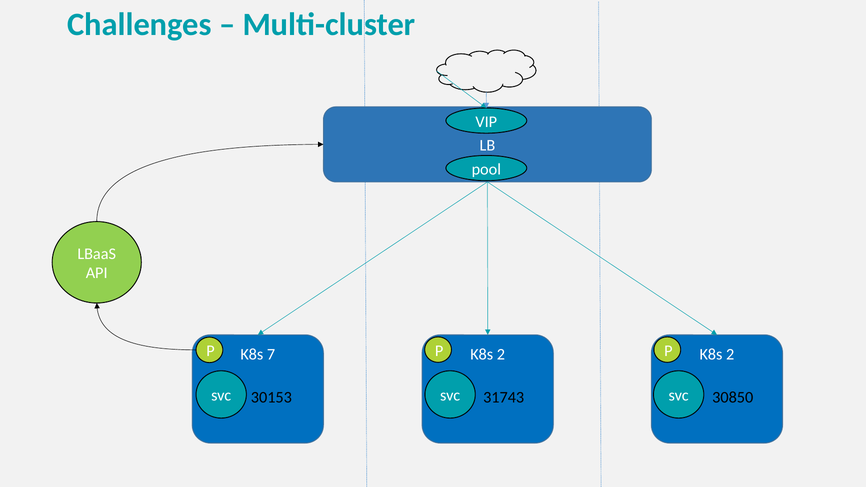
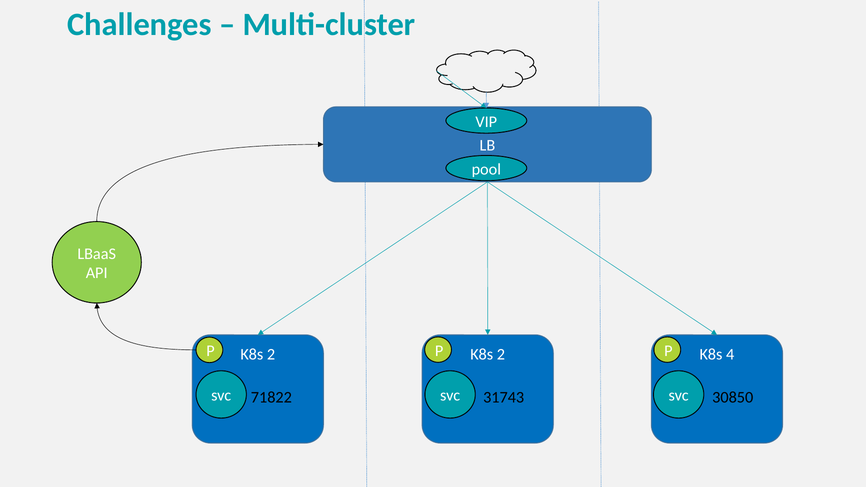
7 at (271, 354): 7 -> 2
2 K8s 2: 2 -> 4
30153: 30153 -> 71822
